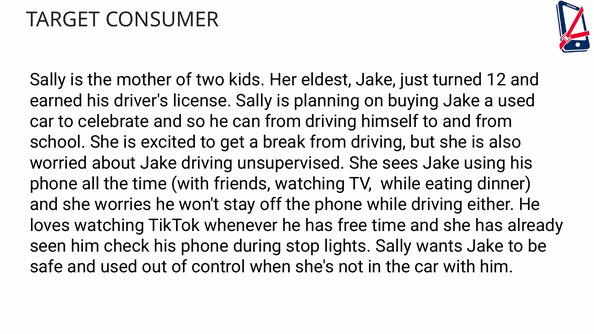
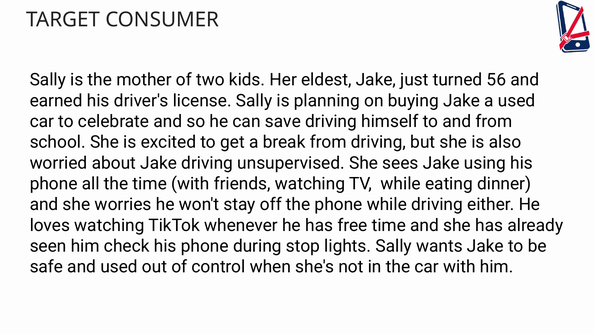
12: 12 -> 56
can from: from -> save
